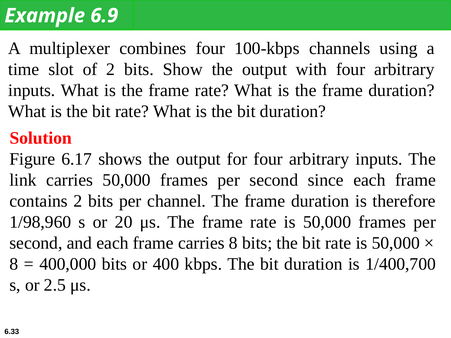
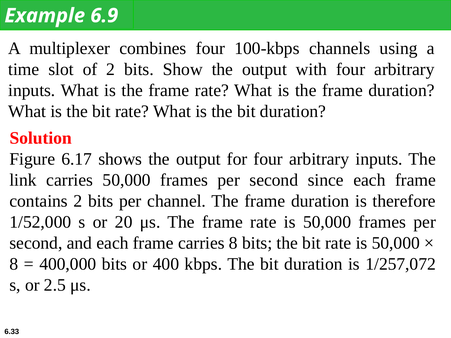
1/98,960: 1/98,960 -> 1/52,000
1/400,700: 1/400,700 -> 1/257,072
